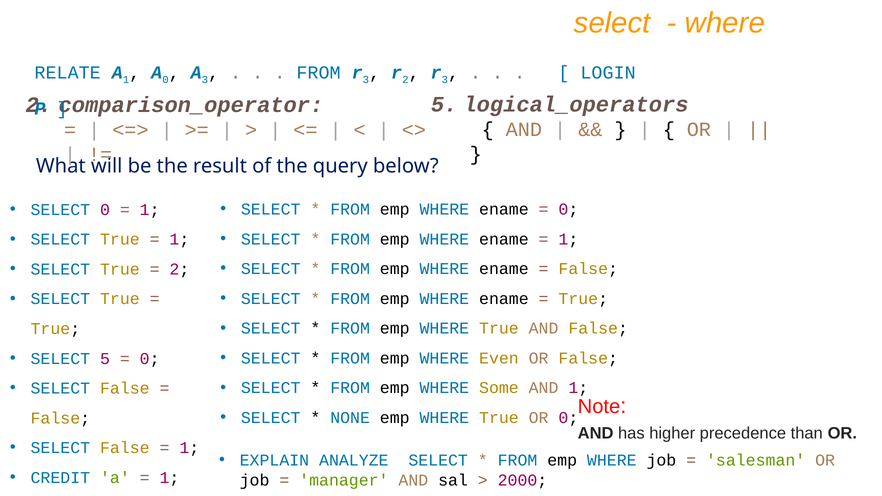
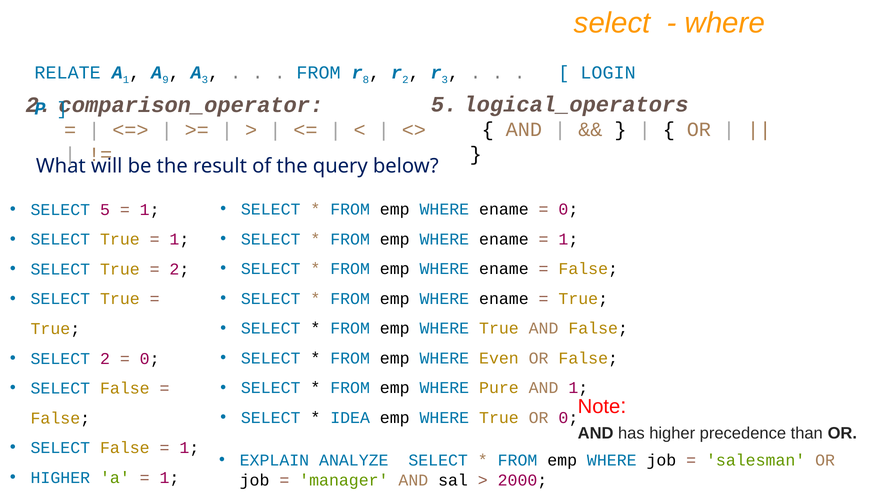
A 0: 0 -> 9
3 at (366, 80): 3 -> 8
SELECT 0: 0 -> 5
SELECT 5: 5 -> 2
Some: Some -> Pure
NONE: NONE -> IDEA
CREDIT at (60, 478): CREDIT -> HIGHER
